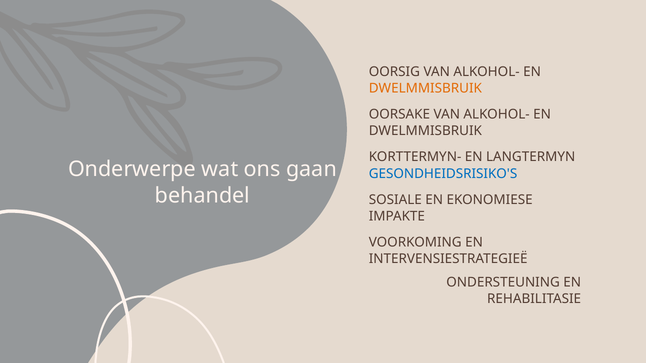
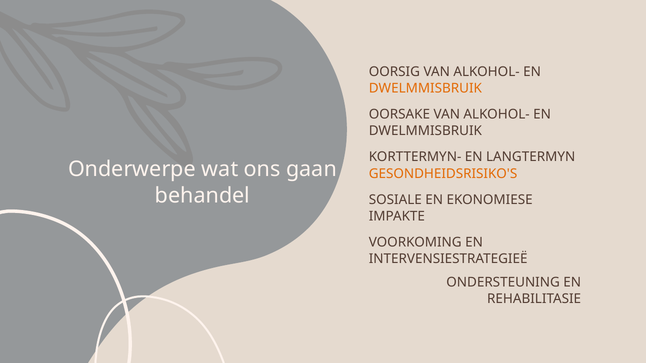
GESONDHEIDSRISIKO'S colour: blue -> orange
